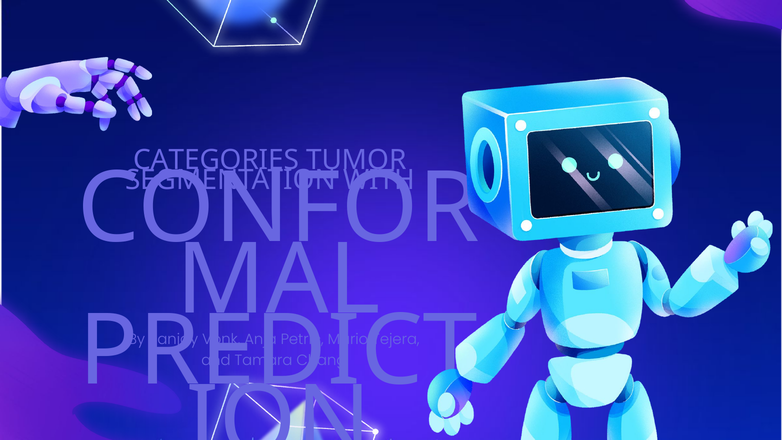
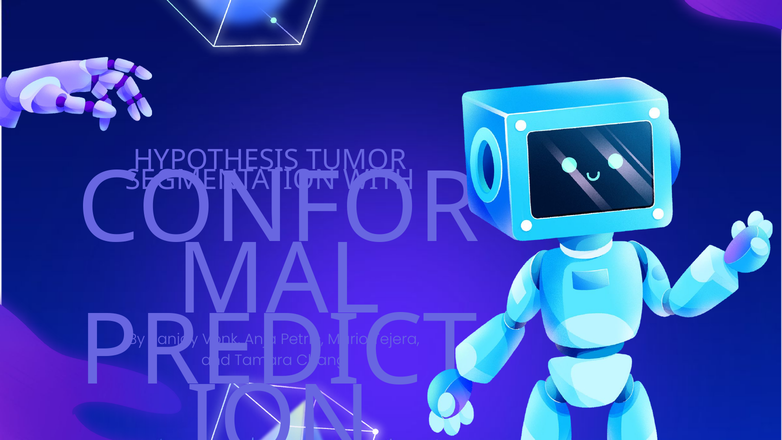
CATEGORIES: CATEGORIES -> HYPOTHESIS
